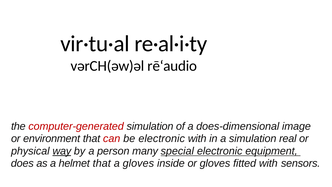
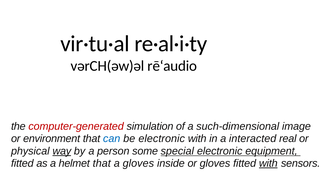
does-dimensional: does-dimensional -> such-dimensional
can colour: red -> blue
a simulation: simulation -> interacted
many: many -> some
does at (22, 163): does -> fitted
with at (268, 163) underline: none -> present
